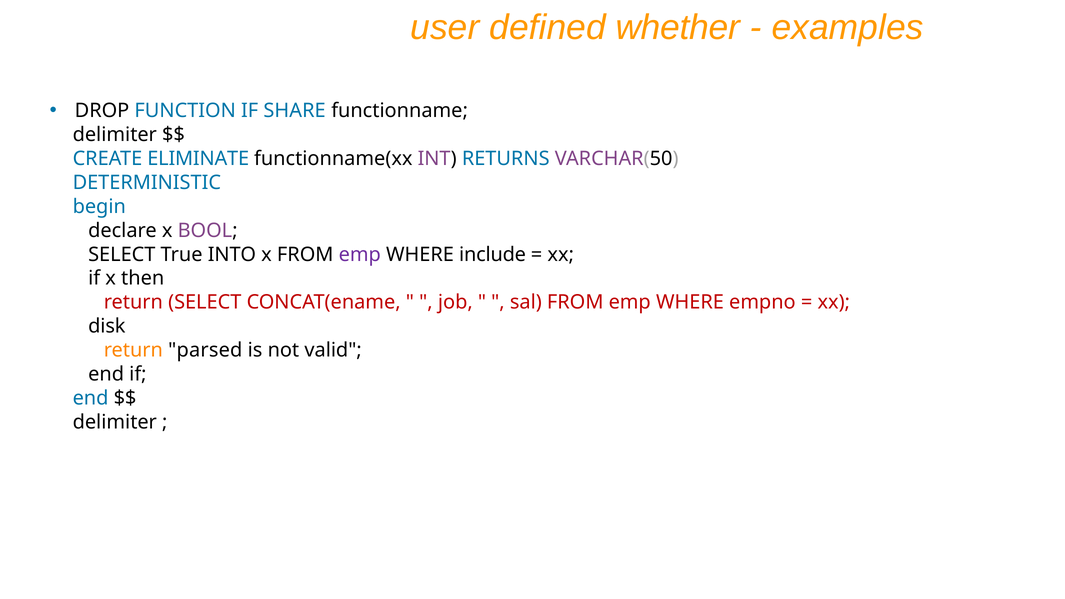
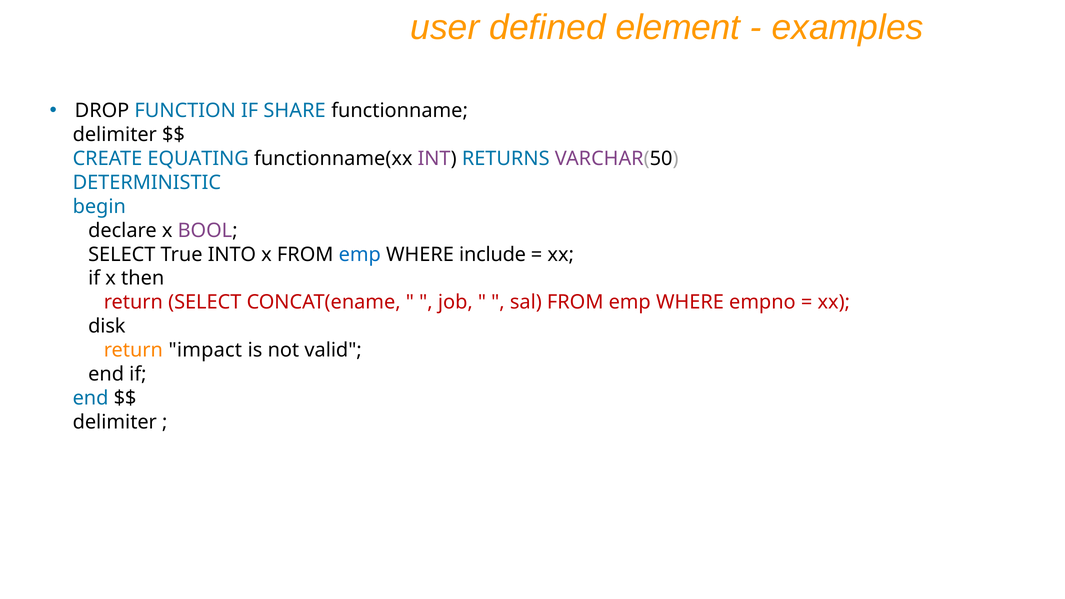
whether: whether -> element
ELIMINATE: ELIMINATE -> EQUATING
emp at (360, 254) colour: purple -> blue
parsed: parsed -> impact
